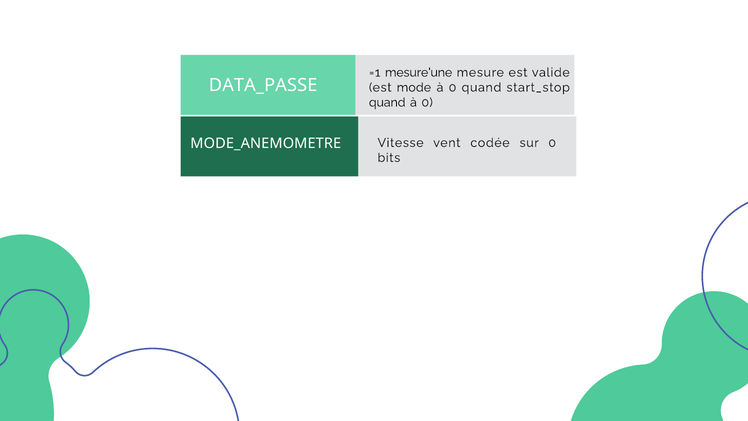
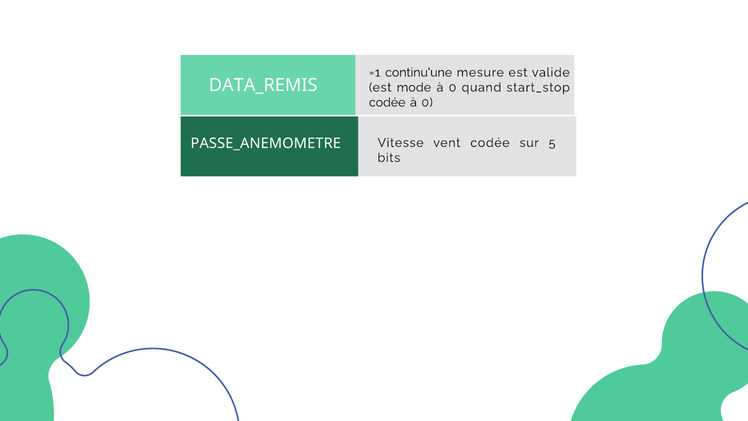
mesure'une: mesure'une -> continu'une
DATA_PASSE: DATA_PASSE -> DATA_REMIS
quand at (387, 102): quand -> codée
sur 0: 0 -> 5
MODE_ANEMOMETRE: MODE_ANEMOMETRE -> PASSE_ANEMOMETRE
